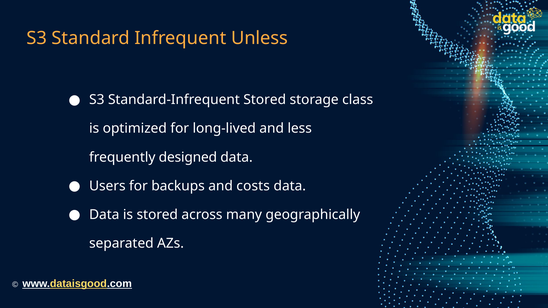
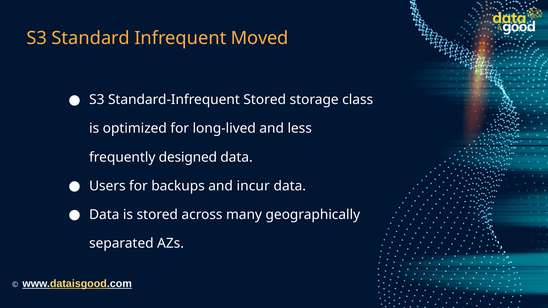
Unless: Unless -> Moved
costs: costs -> incur
